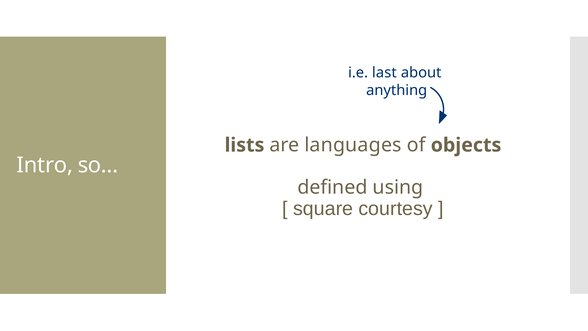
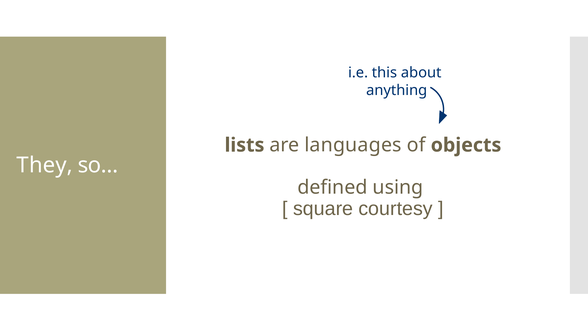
last: last -> this
Intro: Intro -> They
